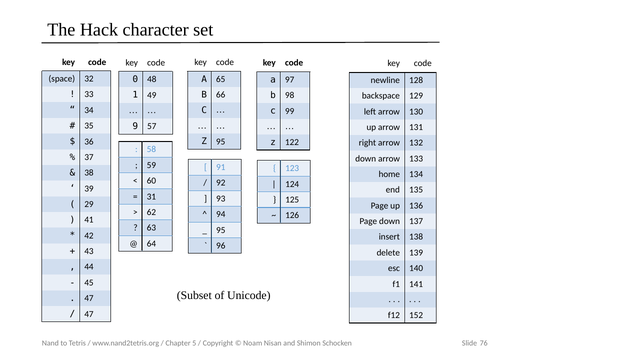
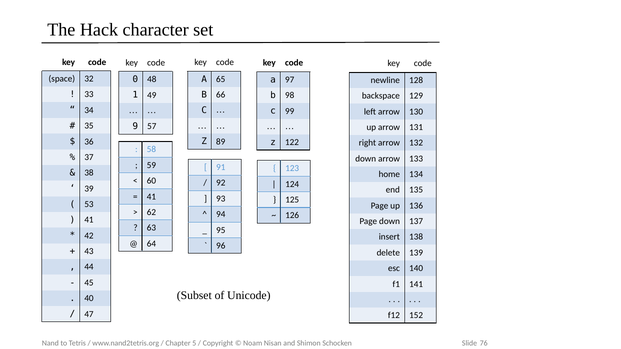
Z 95: 95 -> 89
31 at (151, 197): 31 -> 41
29: 29 -> 53
47 at (89, 299): 47 -> 40
